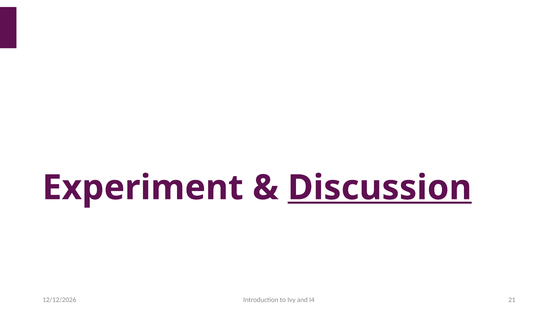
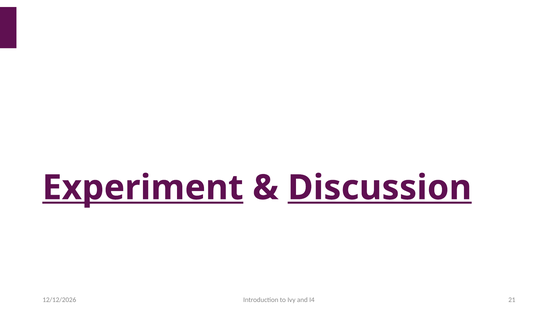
Experiment underline: none -> present
